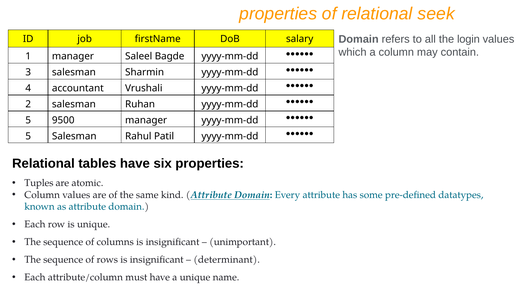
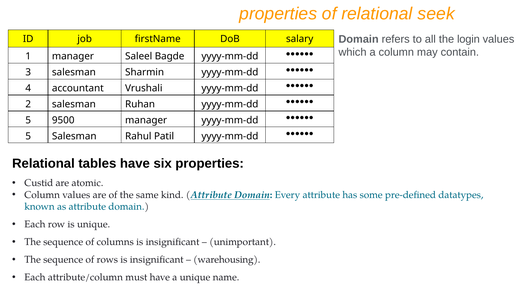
Tuples: Tuples -> Custid
determinant: determinant -> warehousing
